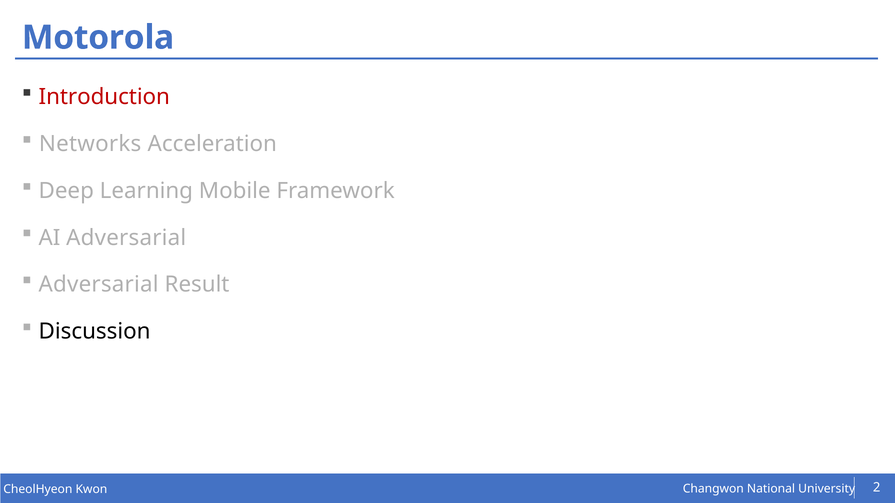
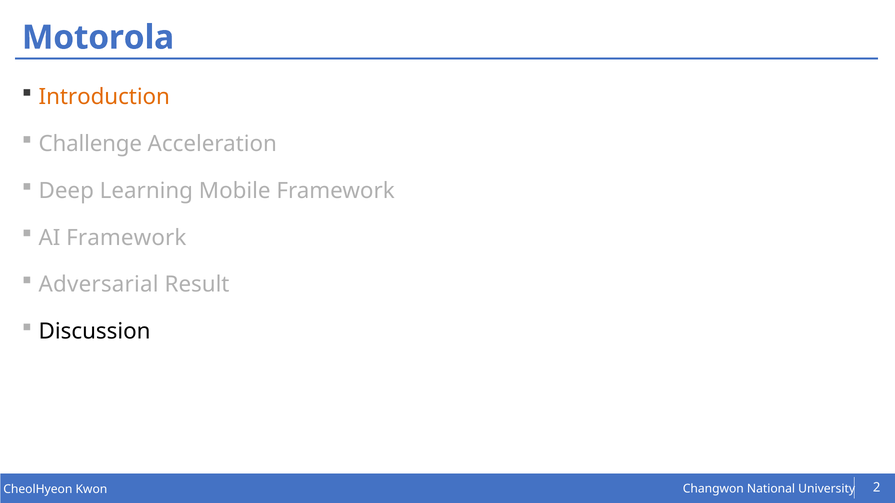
Introduction colour: red -> orange
Networks: Networks -> Challenge
AI Adversarial: Adversarial -> Framework
